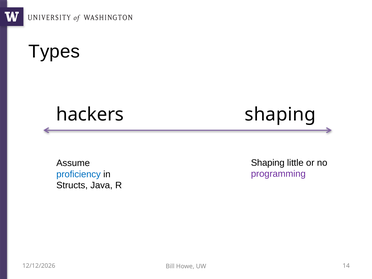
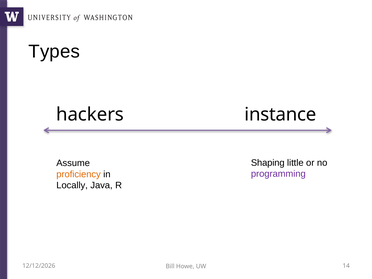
hackers shaping: shaping -> instance
proficiency colour: blue -> orange
Structs: Structs -> Locally
